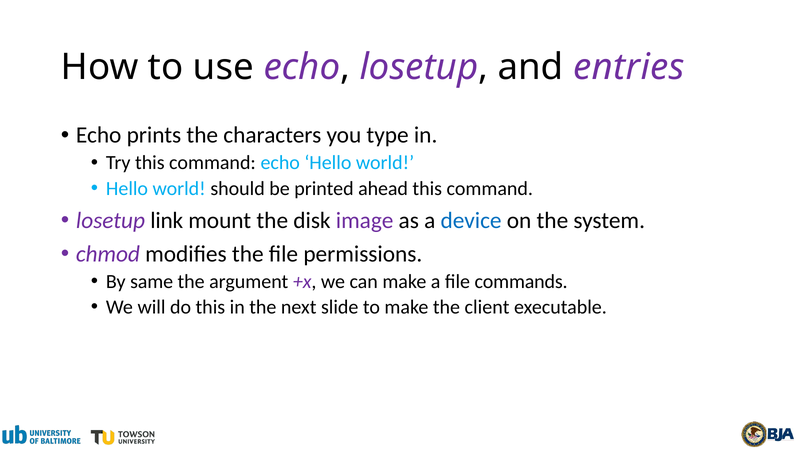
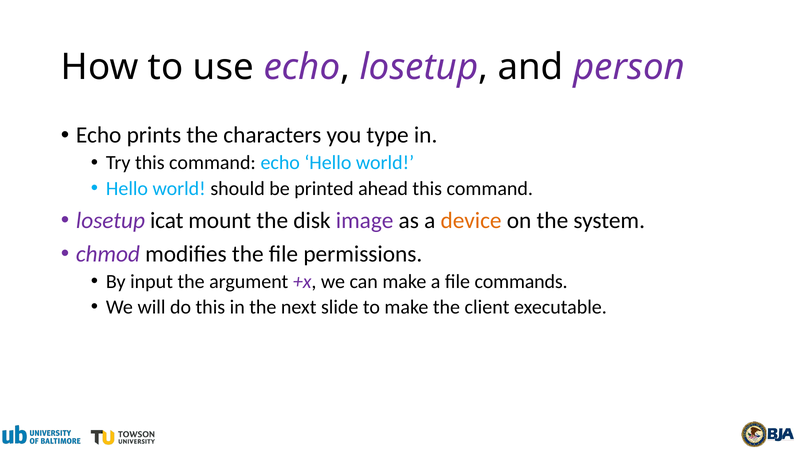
entries: entries -> person
link: link -> icat
device colour: blue -> orange
same: same -> input
